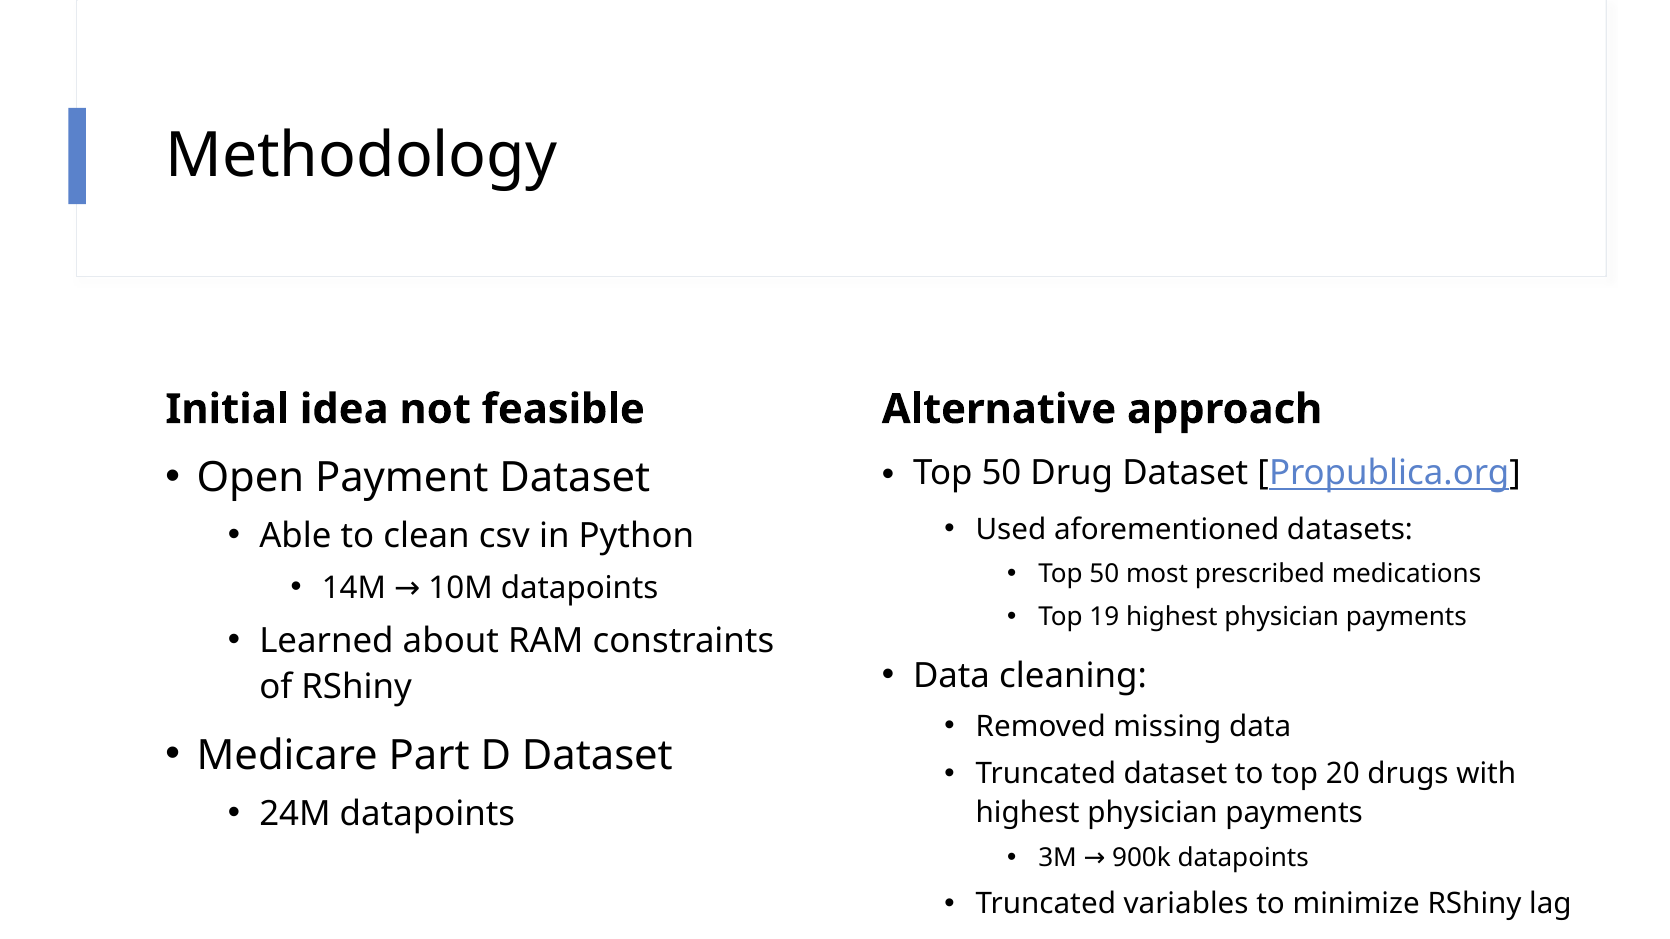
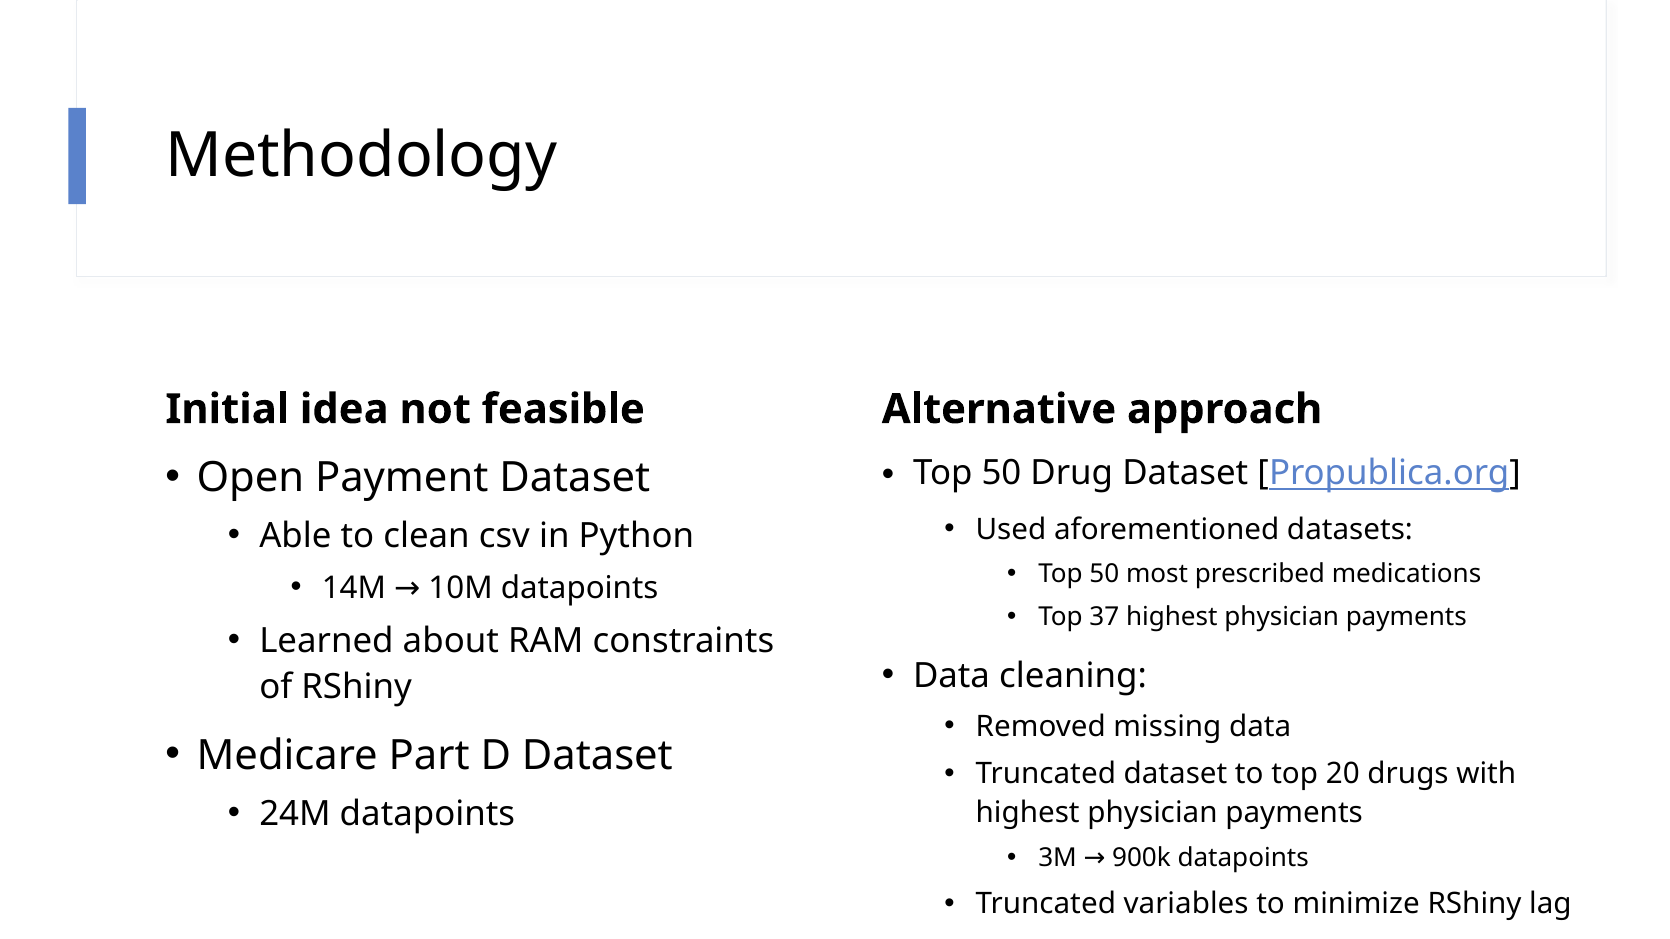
19: 19 -> 37
